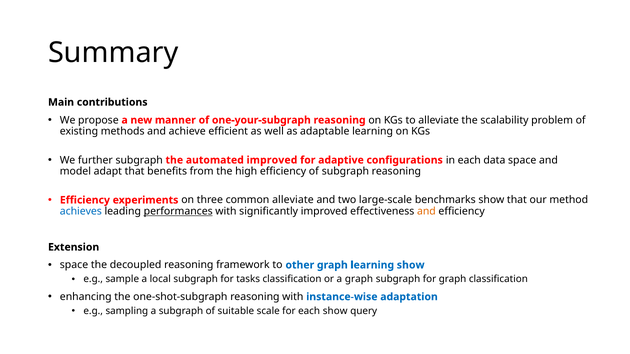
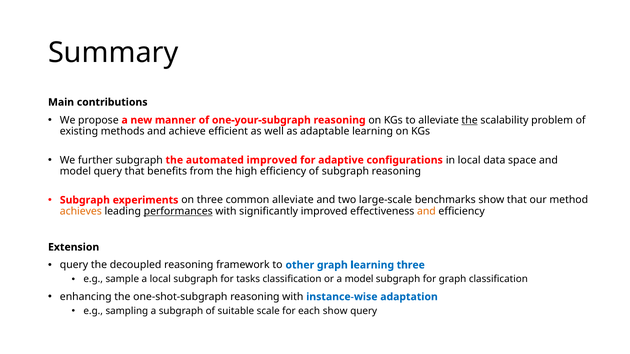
the at (470, 120) underline: none -> present
in each: each -> local
model adapt: adapt -> query
Efficiency at (85, 200): Efficiency -> Subgraph
achieves colour: blue -> orange
space at (74, 265): space -> query
learning show: show -> three
a graph: graph -> model
